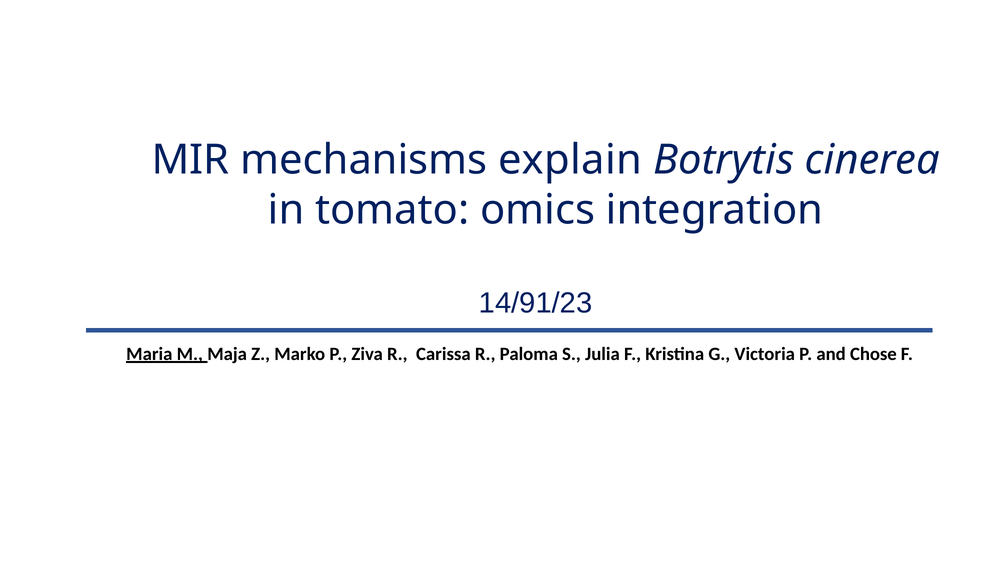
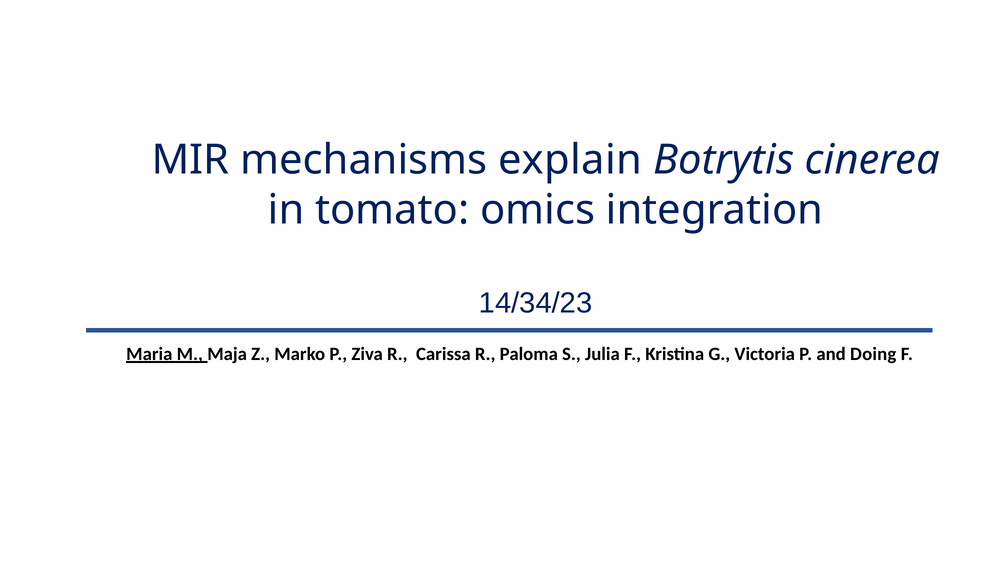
14/91/23: 14/91/23 -> 14/34/23
Chose: Chose -> Doing
